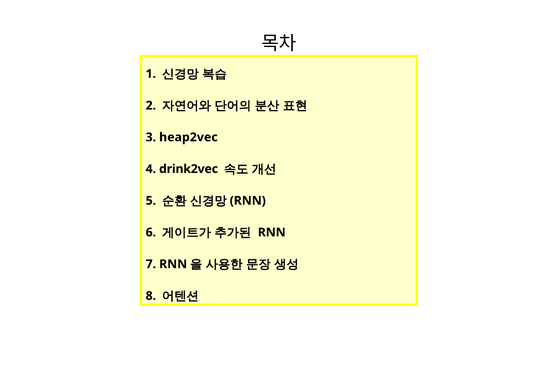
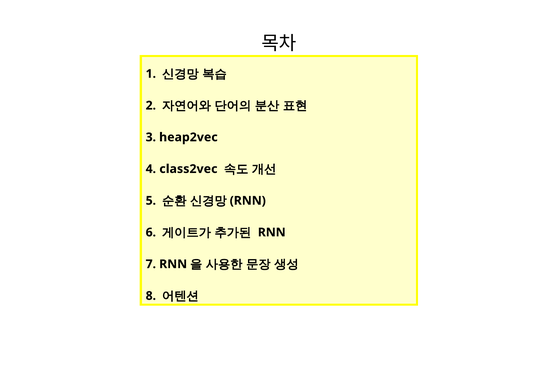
drink2vec: drink2vec -> class2vec
